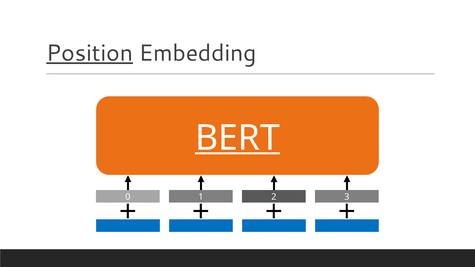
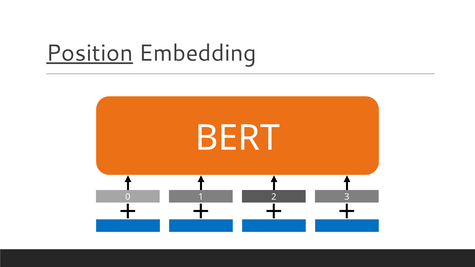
BERT underline: present -> none
